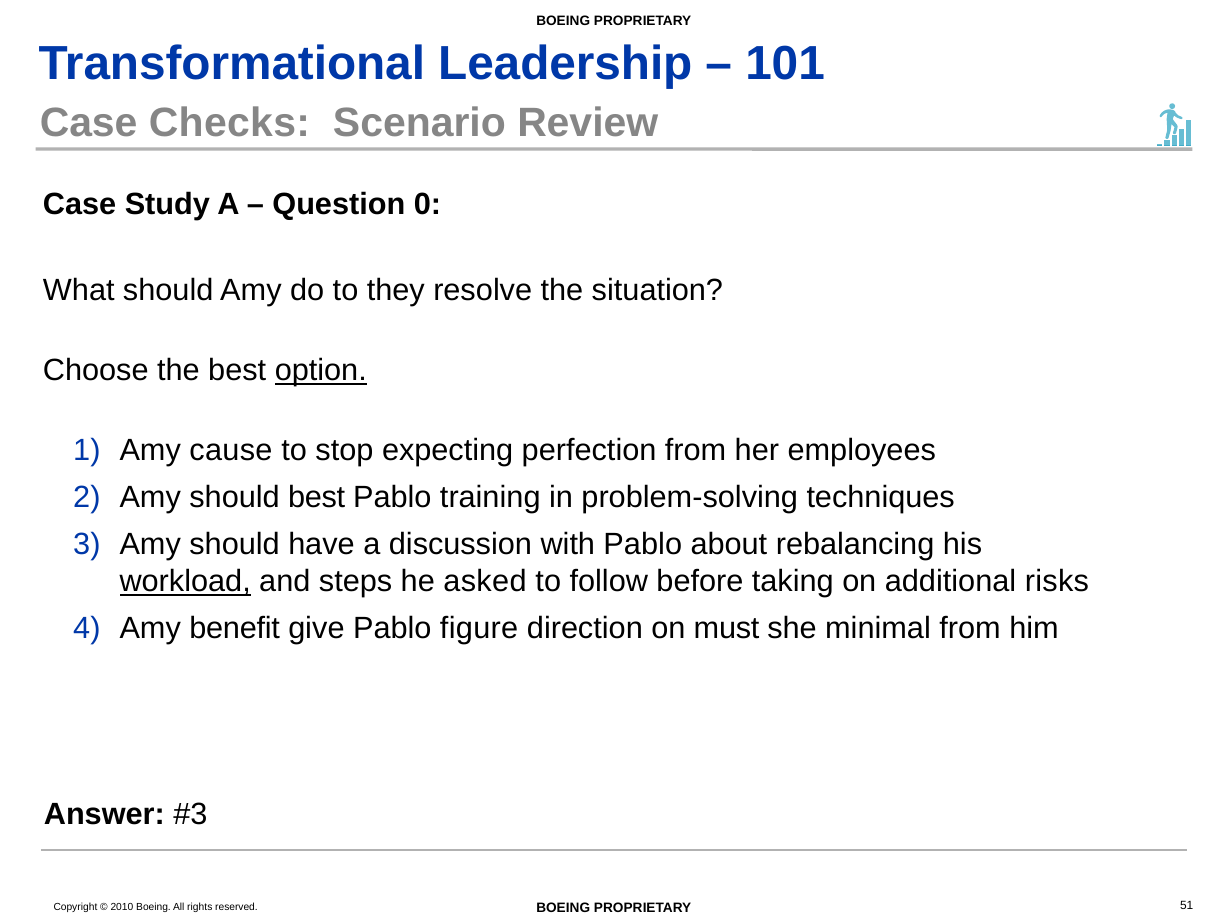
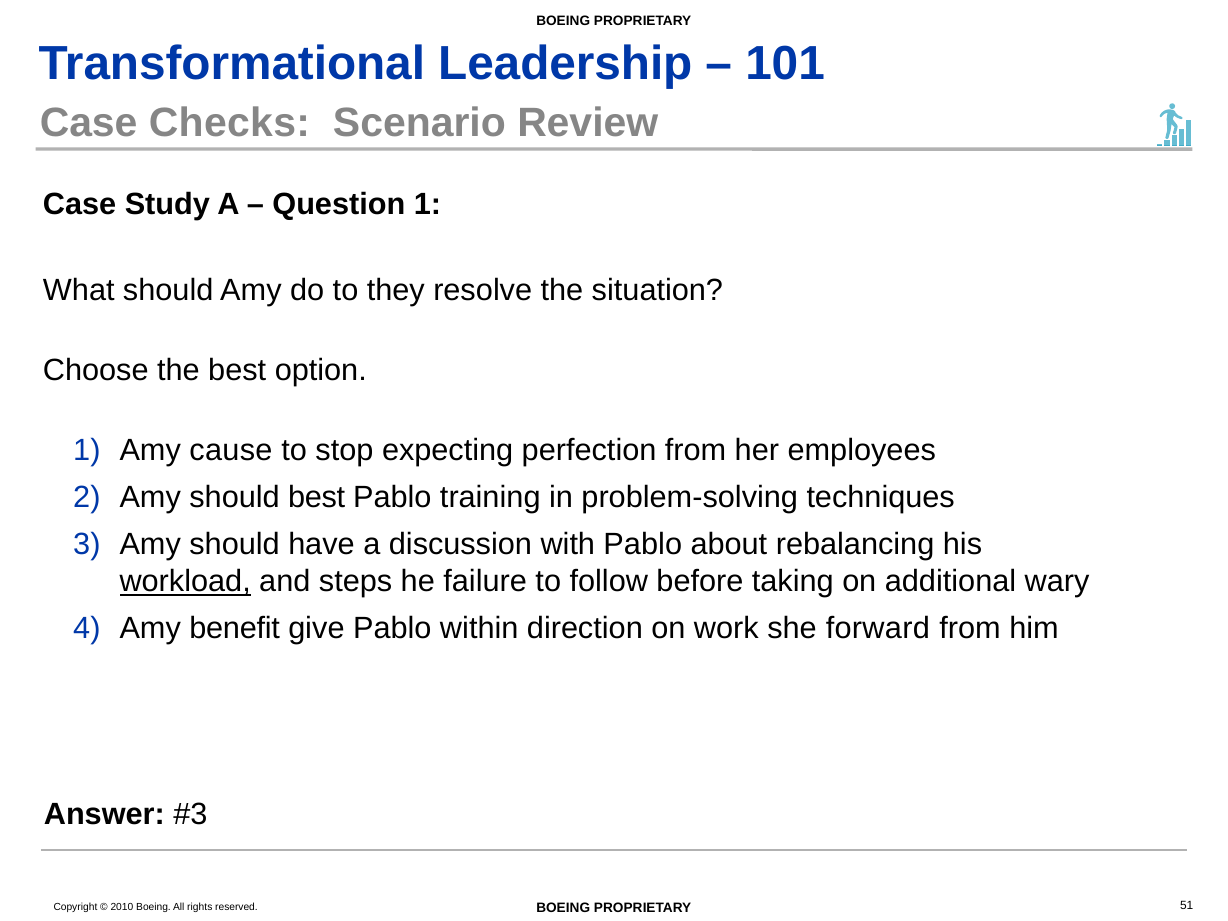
Question 0: 0 -> 1
option underline: present -> none
asked: asked -> failure
risks: risks -> wary
figure: figure -> within
must: must -> work
minimal: minimal -> forward
